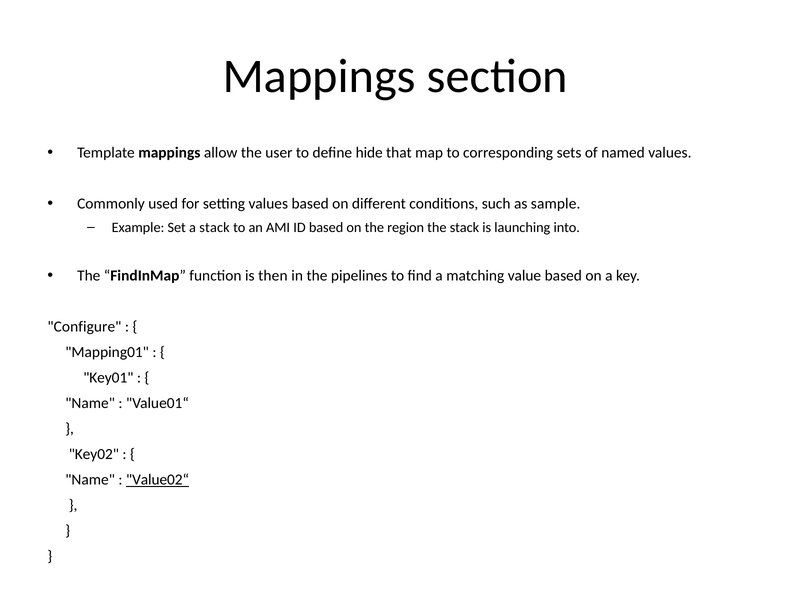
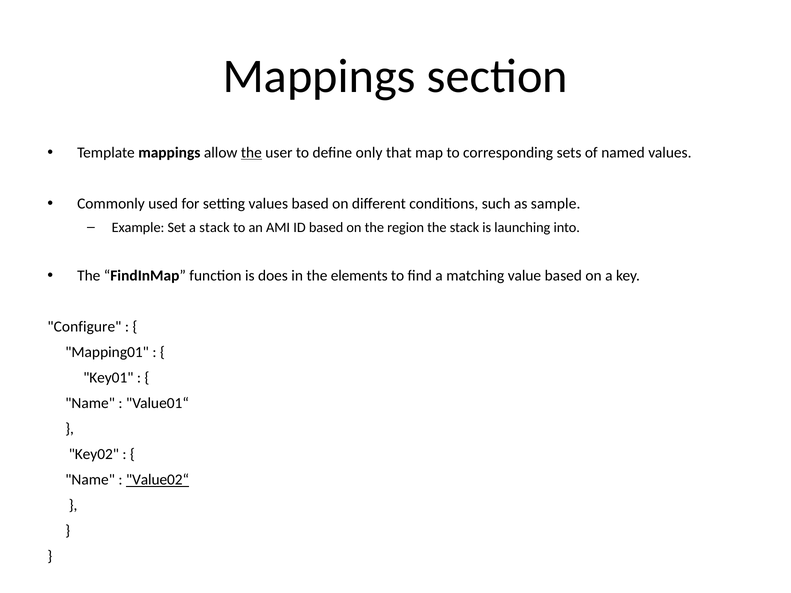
the at (251, 153) underline: none -> present
hide: hide -> only
then: then -> does
pipelines: pipelines -> elements
